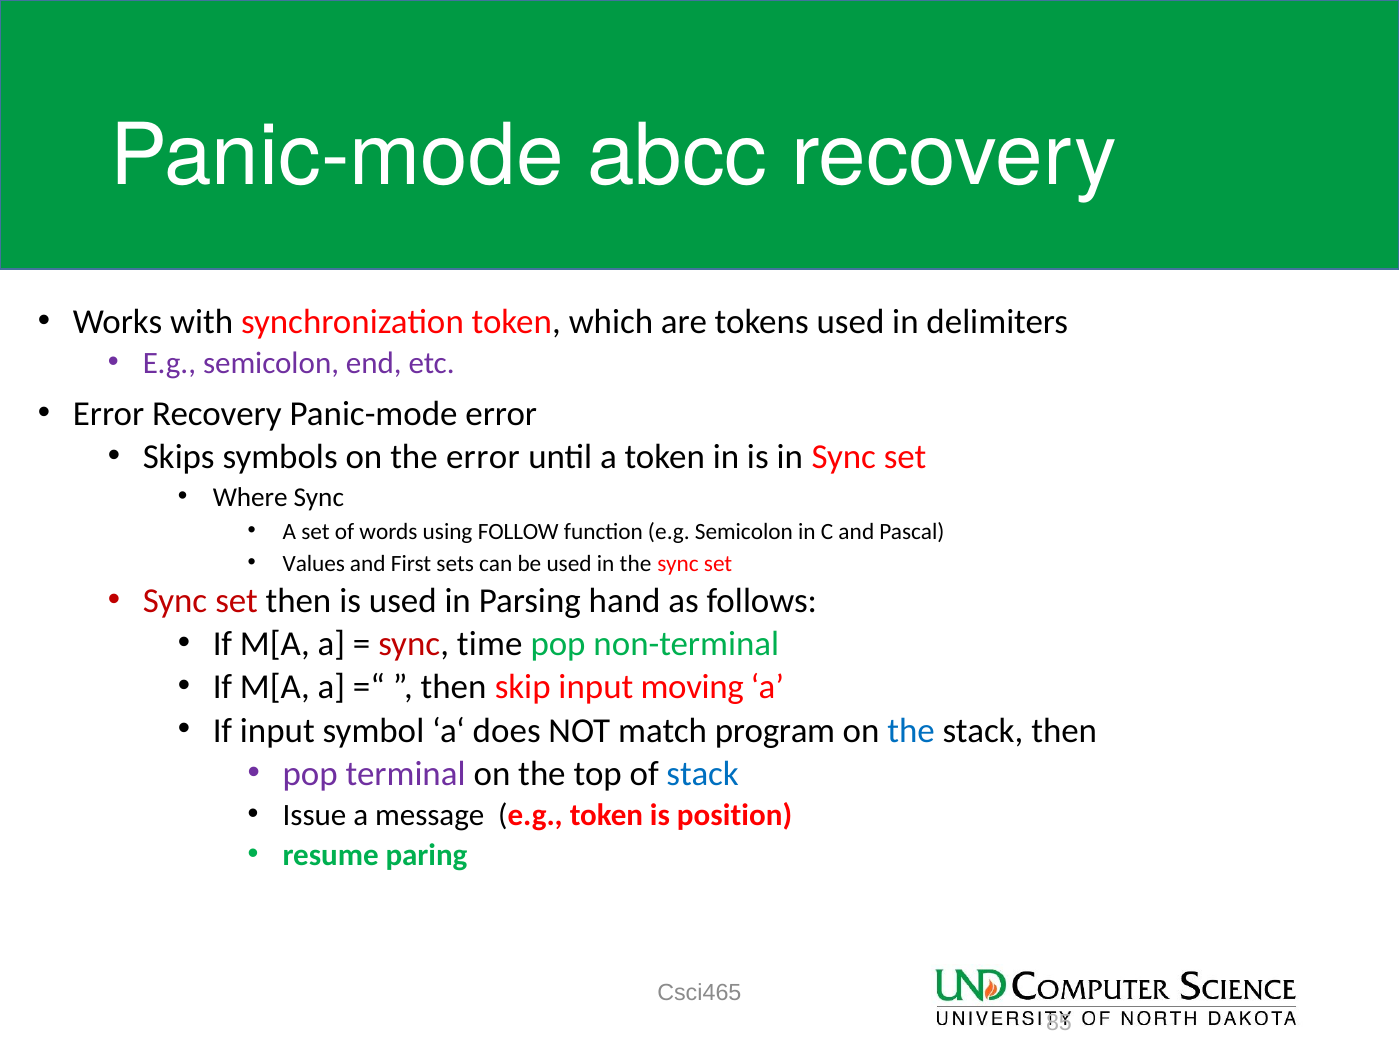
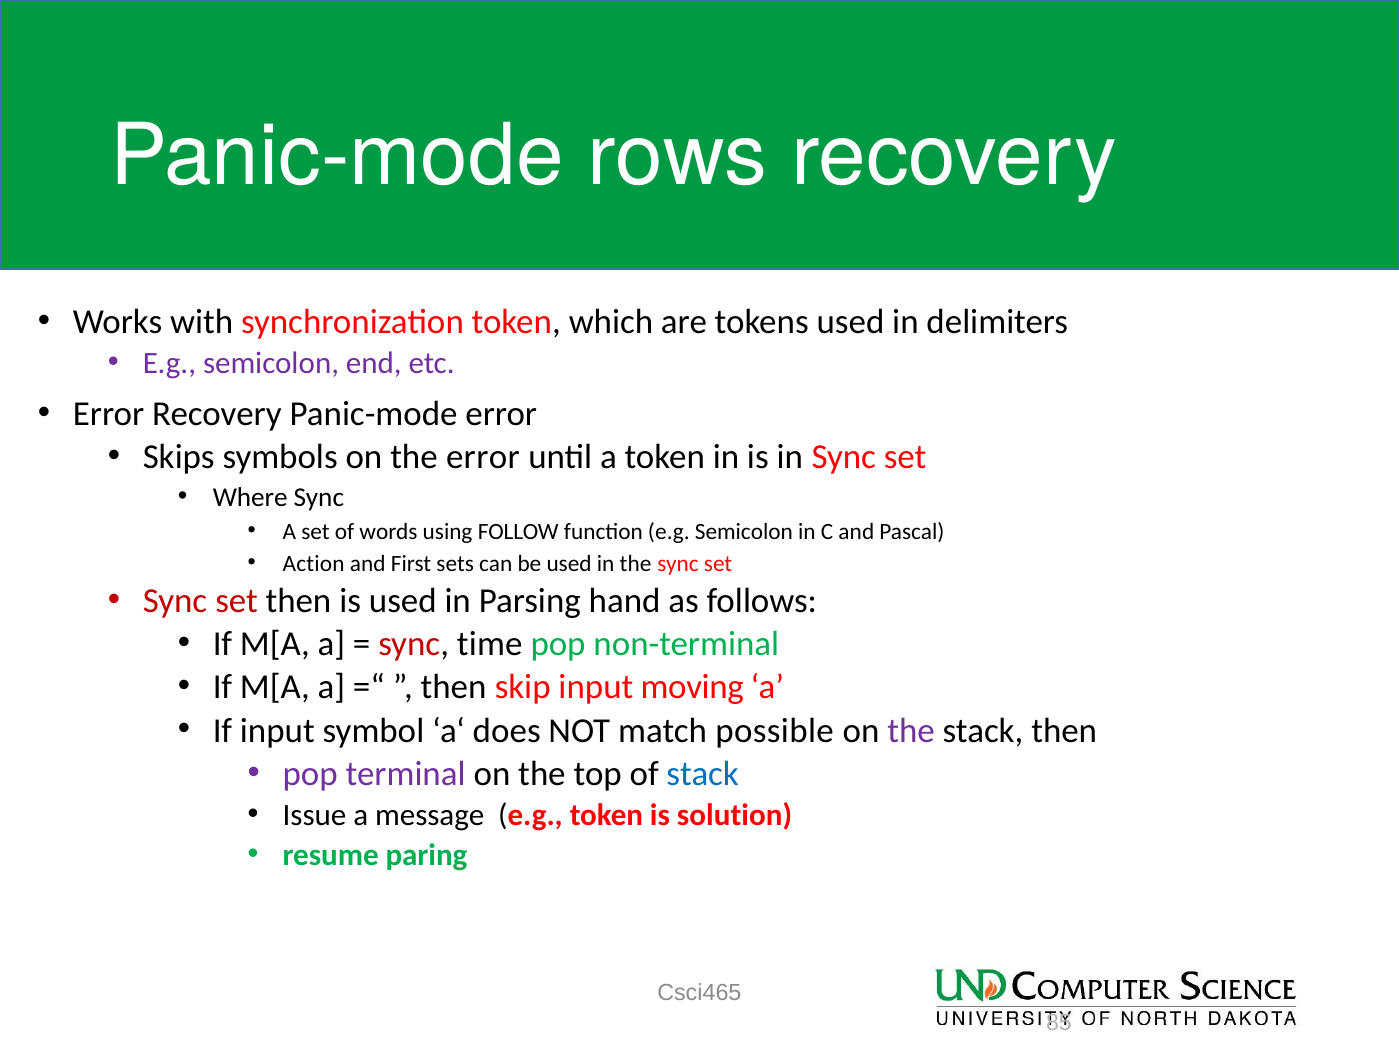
abcc: abcc -> rows
Values: Values -> Action
program: program -> possible
the at (911, 731) colour: blue -> purple
position: position -> solution
